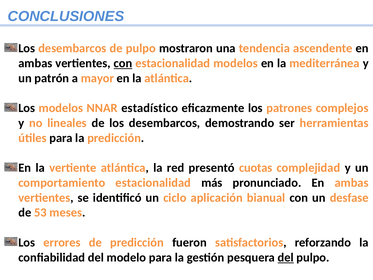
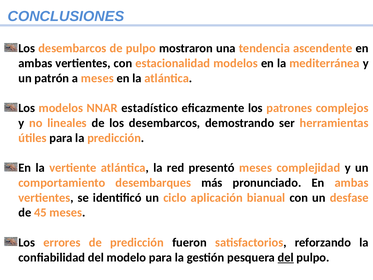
con at (123, 63) underline: present -> none
a mayor: mayor -> meses
presentó cuotas: cuotas -> meses
comportamiento estacionalidad: estacionalidad -> desembarques
53: 53 -> 45
